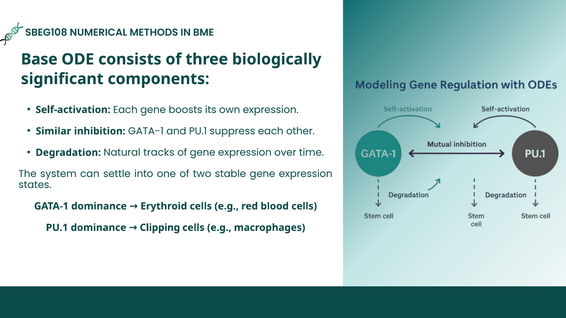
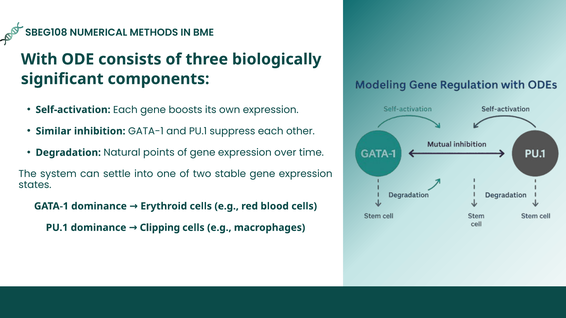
Base: Base -> With
tracks: tracks -> points
